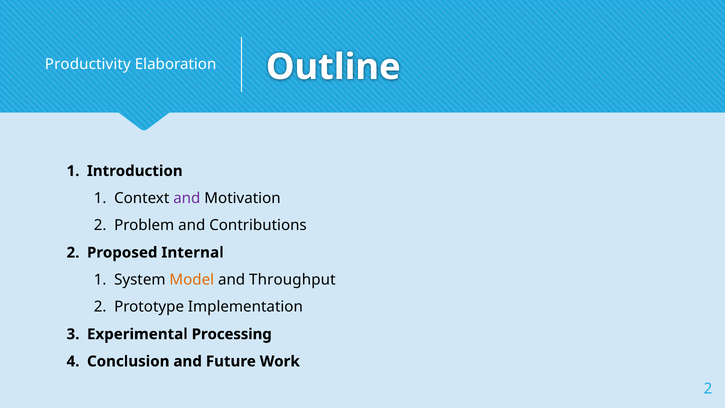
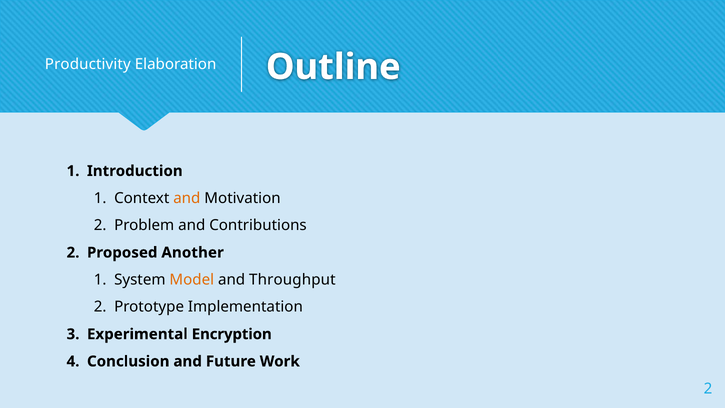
and at (187, 198) colour: purple -> orange
Internal: Internal -> Another
Processing: Processing -> Encryption
